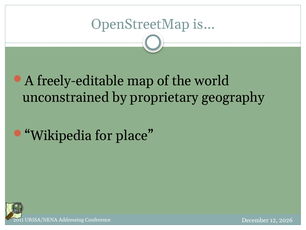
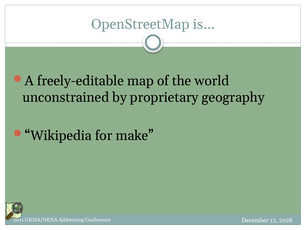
place: place -> make
